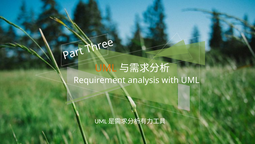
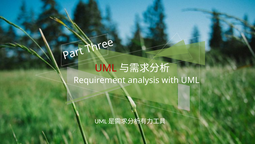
UML at (106, 68) colour: orange -> red
